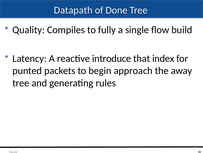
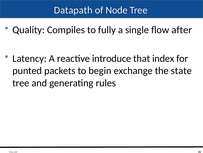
Done: Done -> Node
build: build -> after
approach: approach -> exchange
away: away -> state
